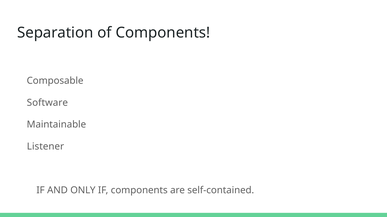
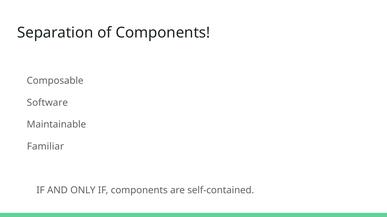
Listener: Listener -> Familiar
